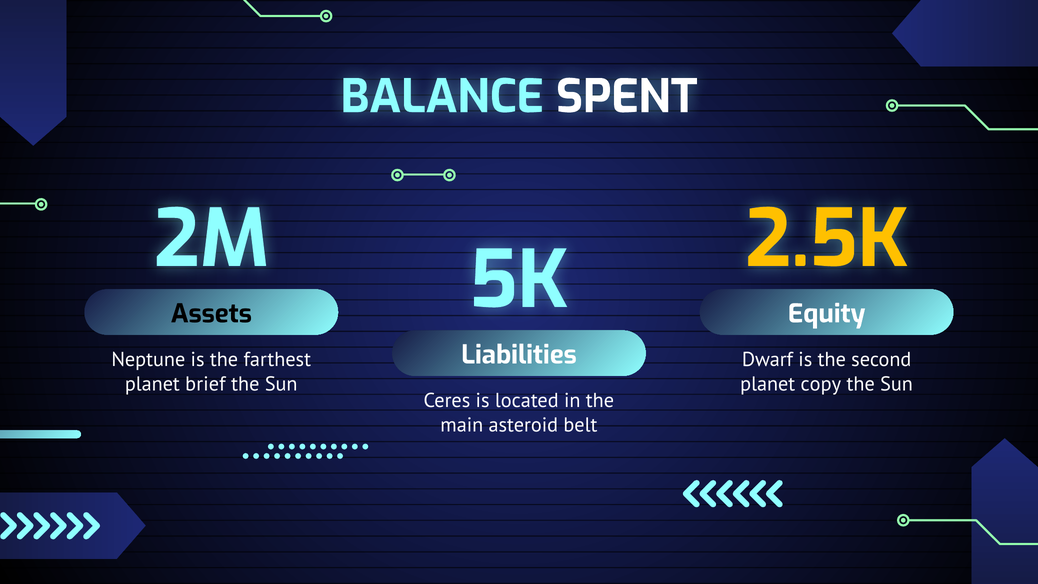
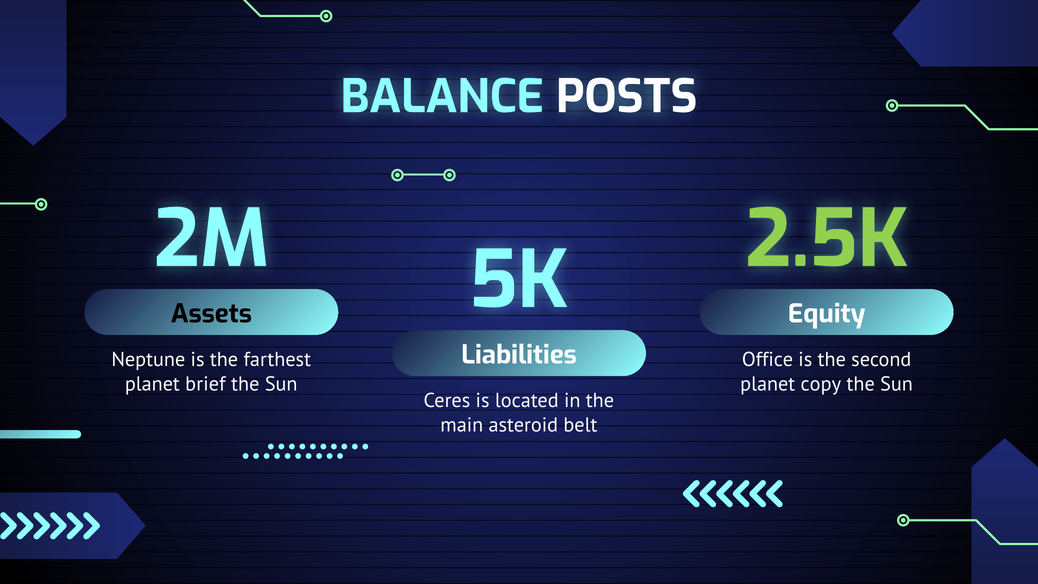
SPENT: SPENT -> POSTS
2.5K colour: yellow -> light green
Dwarf: Dwarf -> Office
